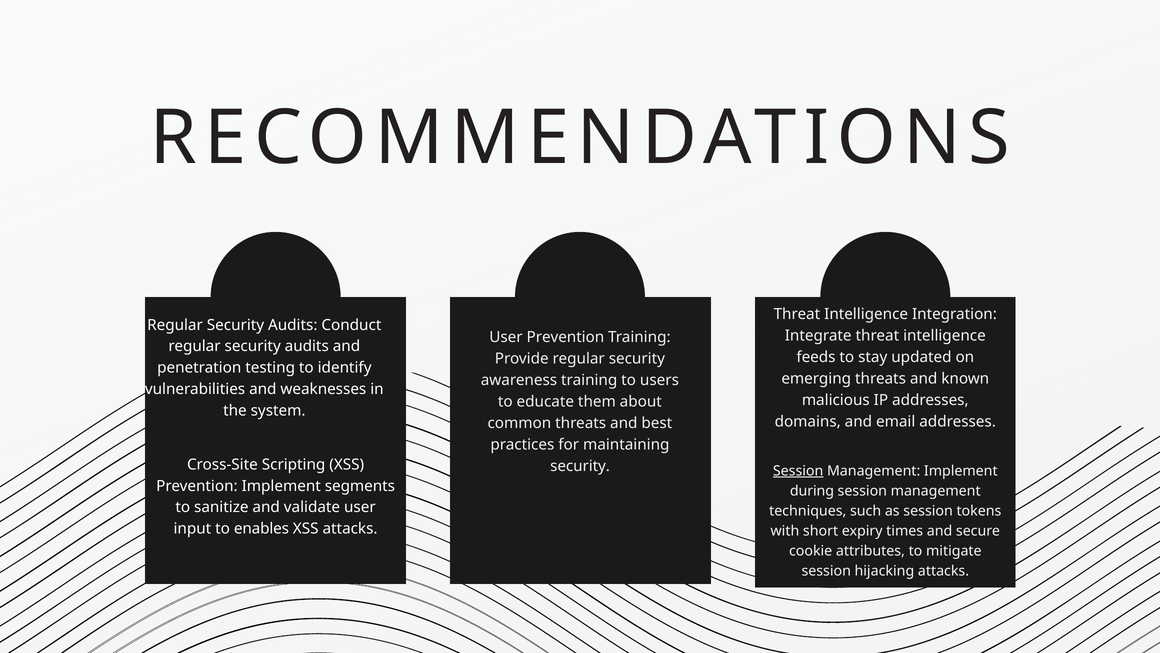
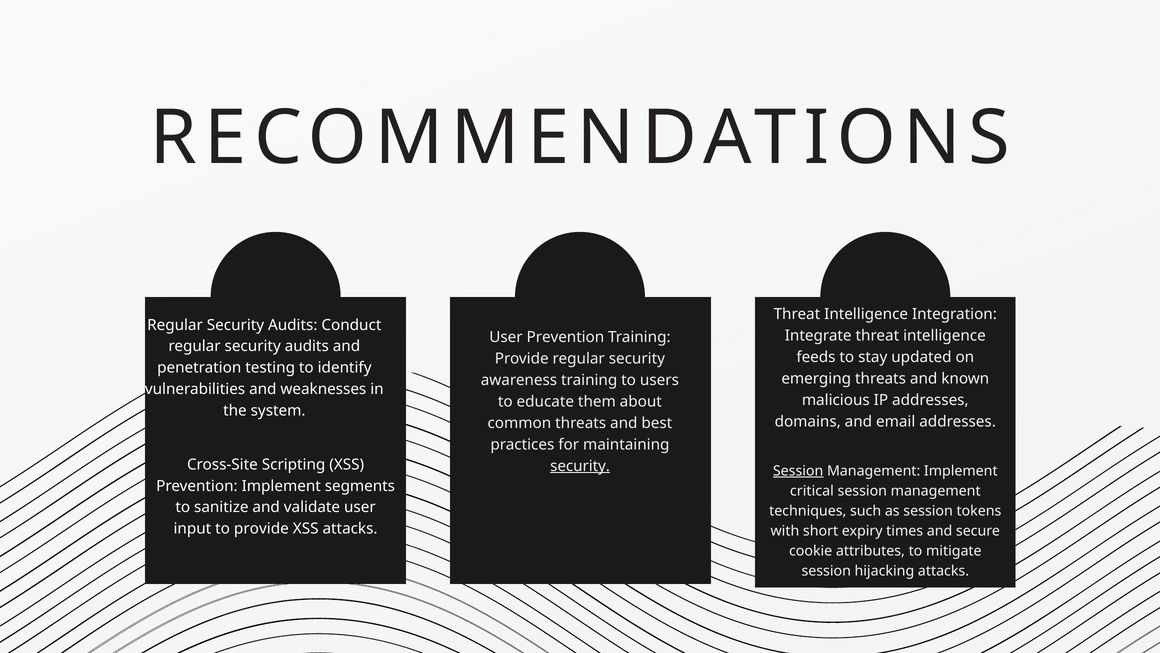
security at (580, 466) underline: none -> present
during: during -> critical
to enables: enables -> provide
